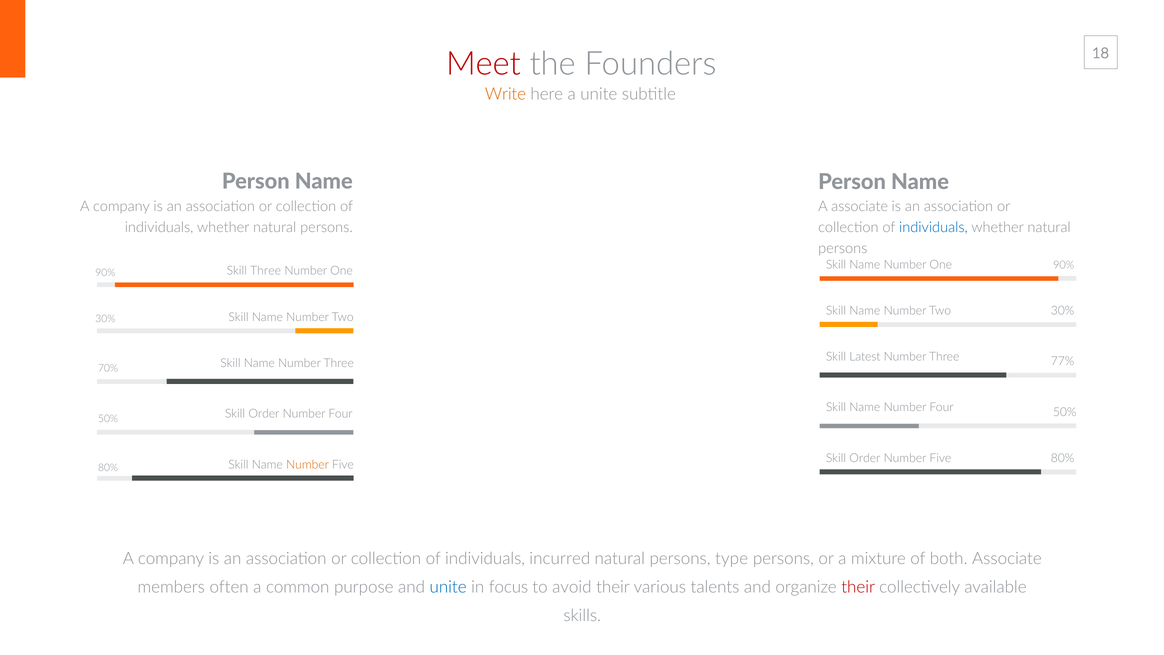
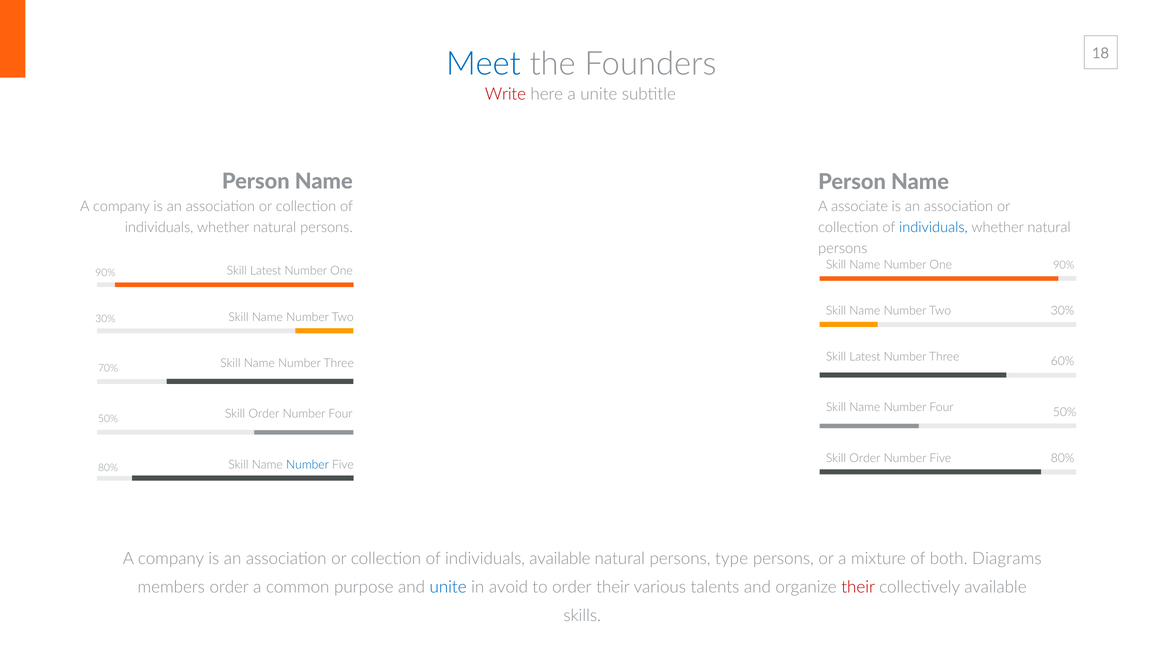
Meet colour: red -> blue
Write colour: orange -> red
90% Skill Three: Three -> Latest
77%: 77% -> 60%
Number at (308, 464) colour: orange -> blue
individuals incurred: incurred -> available
both Associate: Associate -> Diagrams
members often: often -> order
focus: focus -> avoid
to avoid: avoid -> order
